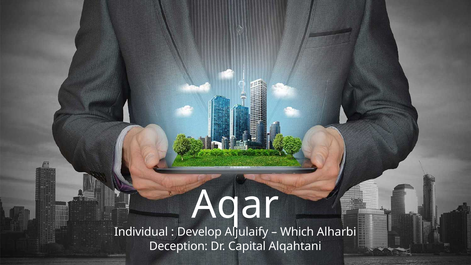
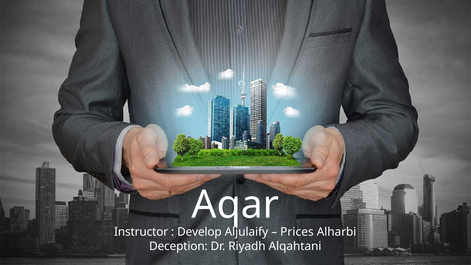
Individual: Individual -> Instructor
Which: Which -> Prices
Capital: Capital -> Riyadh
